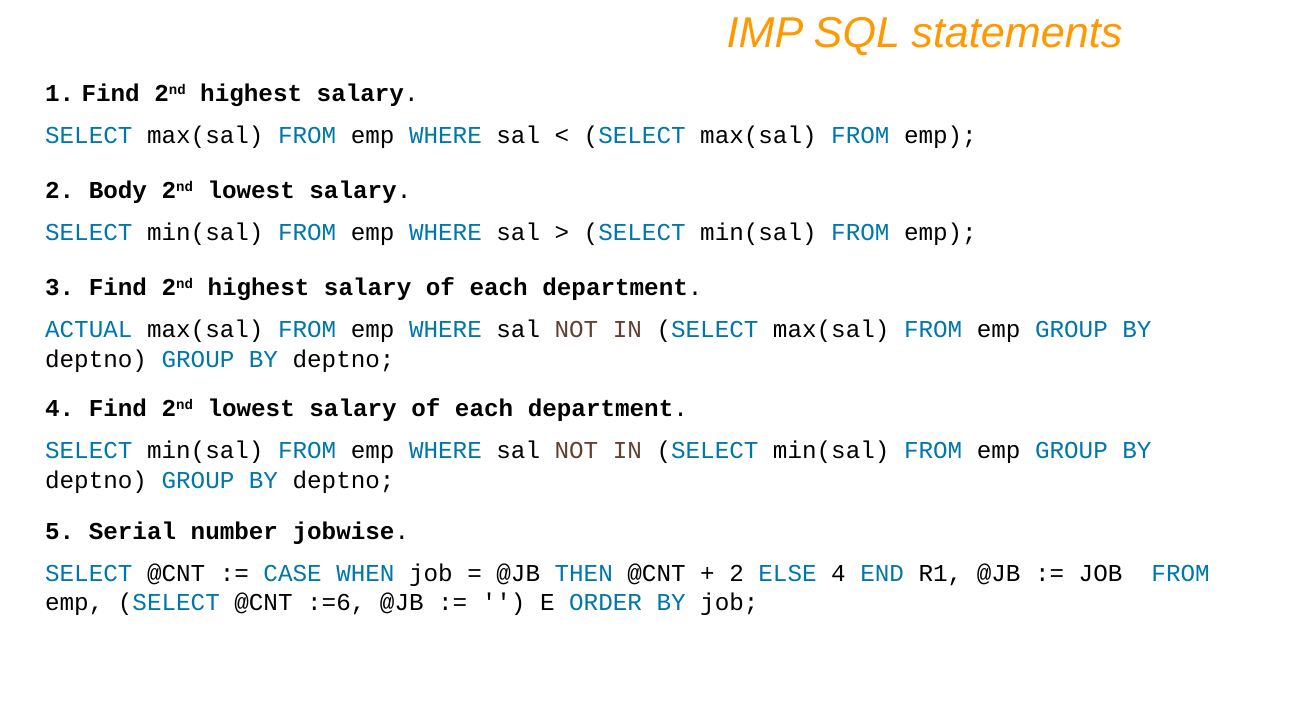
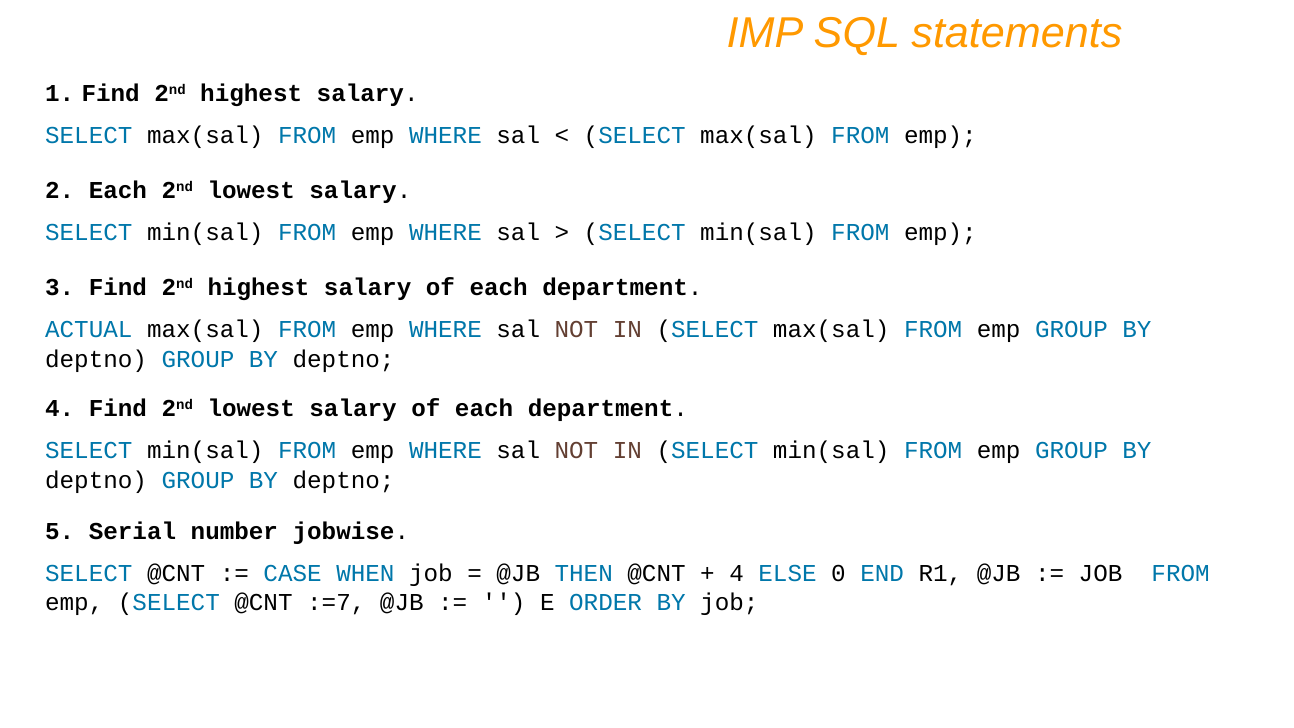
2 Body: Body -> Each
2 at (737, 573): 2 -> 4
ELSE 4: 4 -> 0
:=6: :=6 -> :=7
